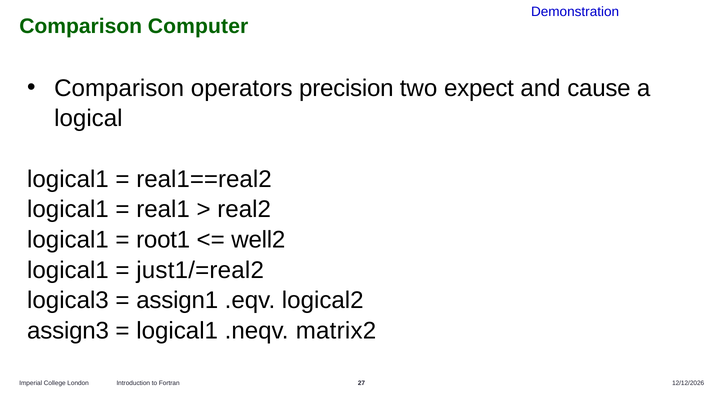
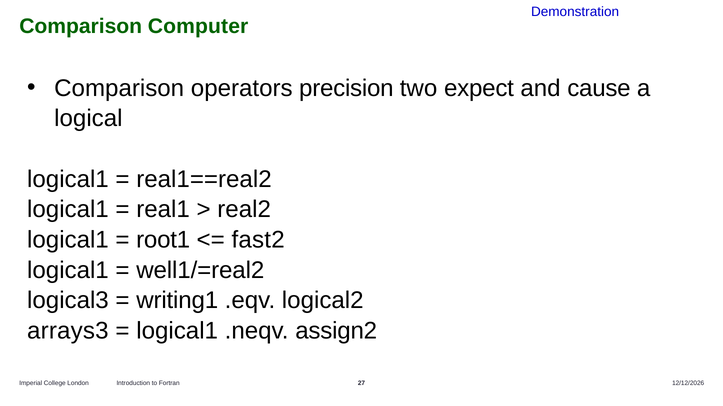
well2: well2 -> fast2
just1/=real2: just1/=real2 -> well1/=real2
assign1: assign1 -> writing1
assign3: assign3 -> arrays3
matrix2: matrix2 -> assign2
